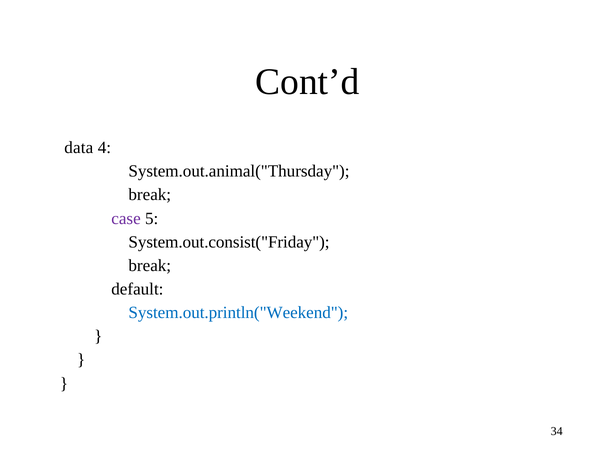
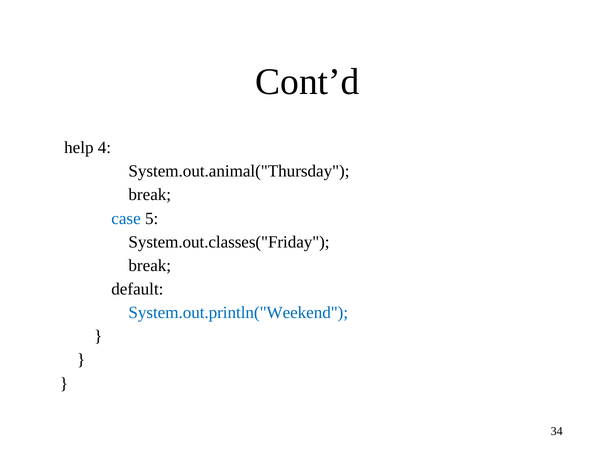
data: data -> help
case colour: purple -> blue
System.out.consist("Friday: System.out.consist("Friday -> System.out.classes("Friday
